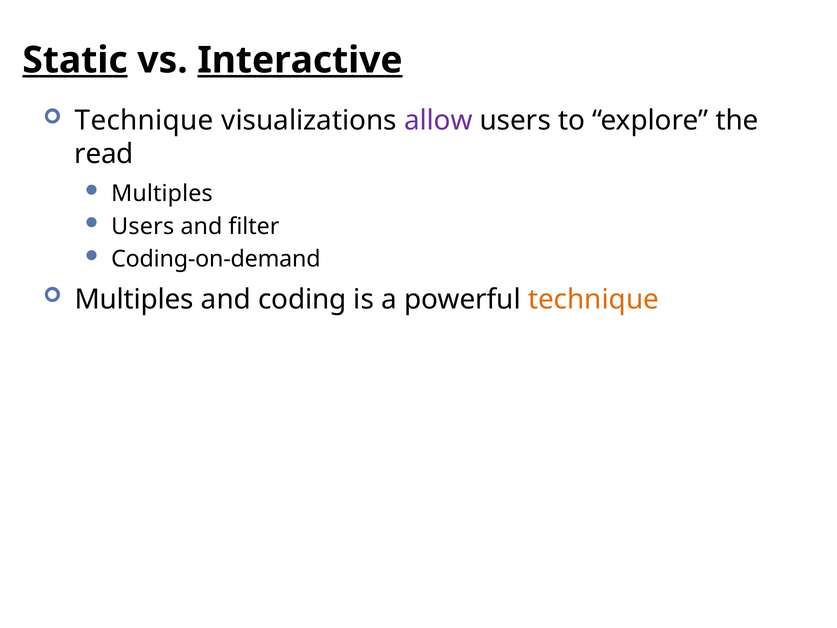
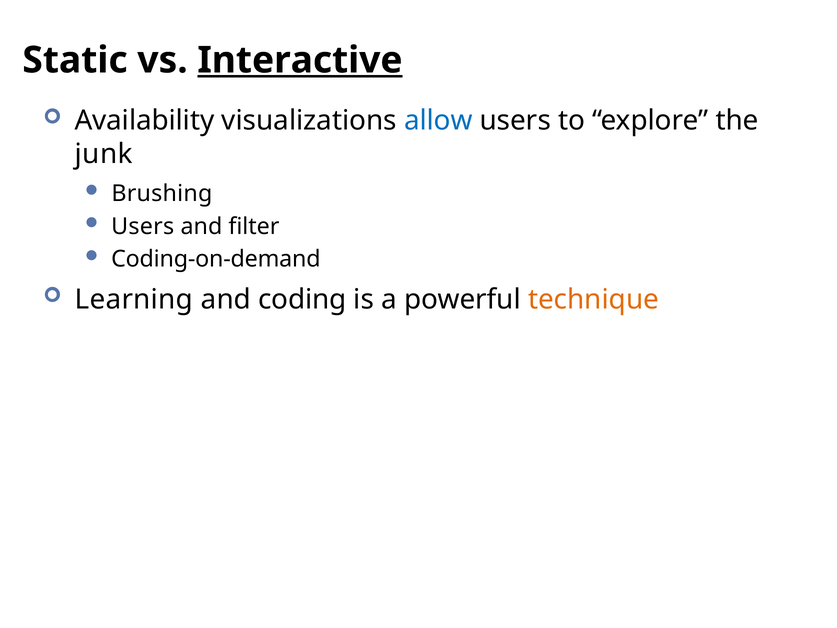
Static underline: present -> none
Technique at (144, 121): Technique -> Availability
allow colour: purple -> blue
read: read -> junk
Multiples at (162, 194): Multiples -> Brushing
Multiples at (134, 299): Multiples -> Learning
